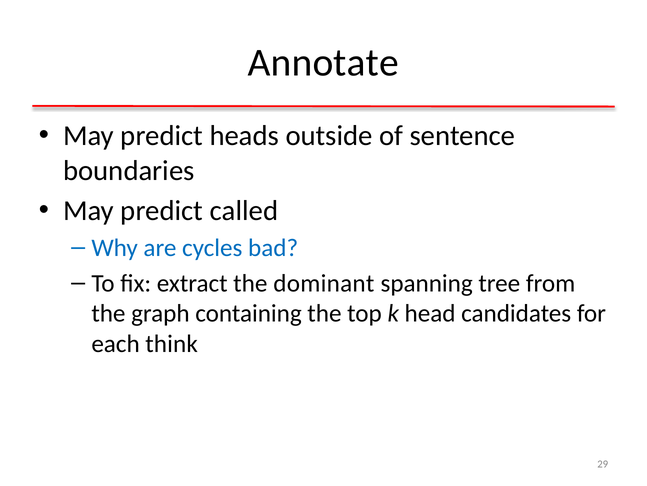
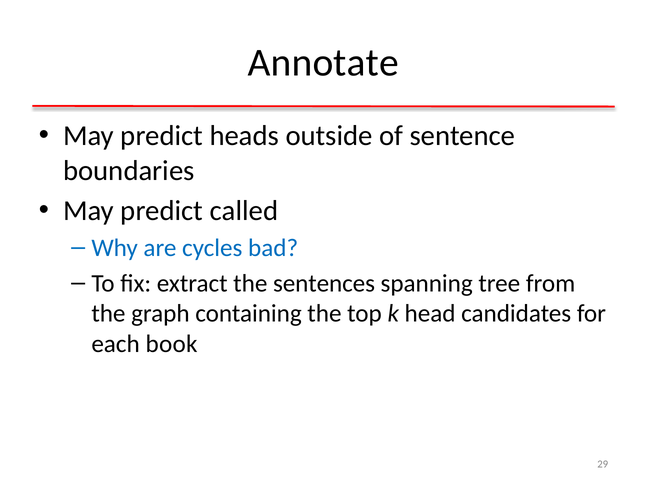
dominant: dominant -> sentences
think: think -> book
